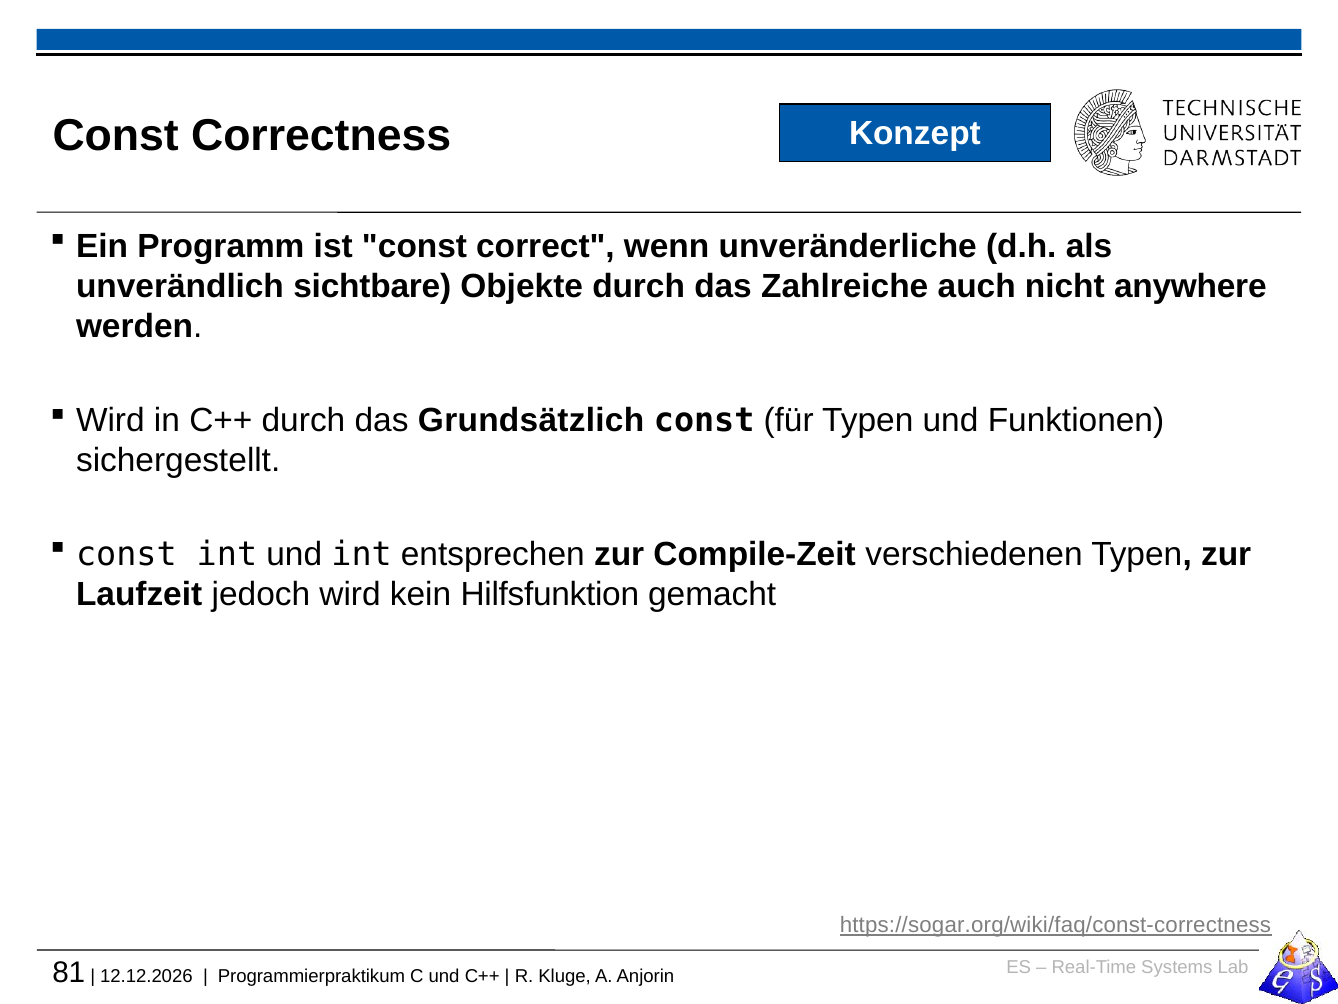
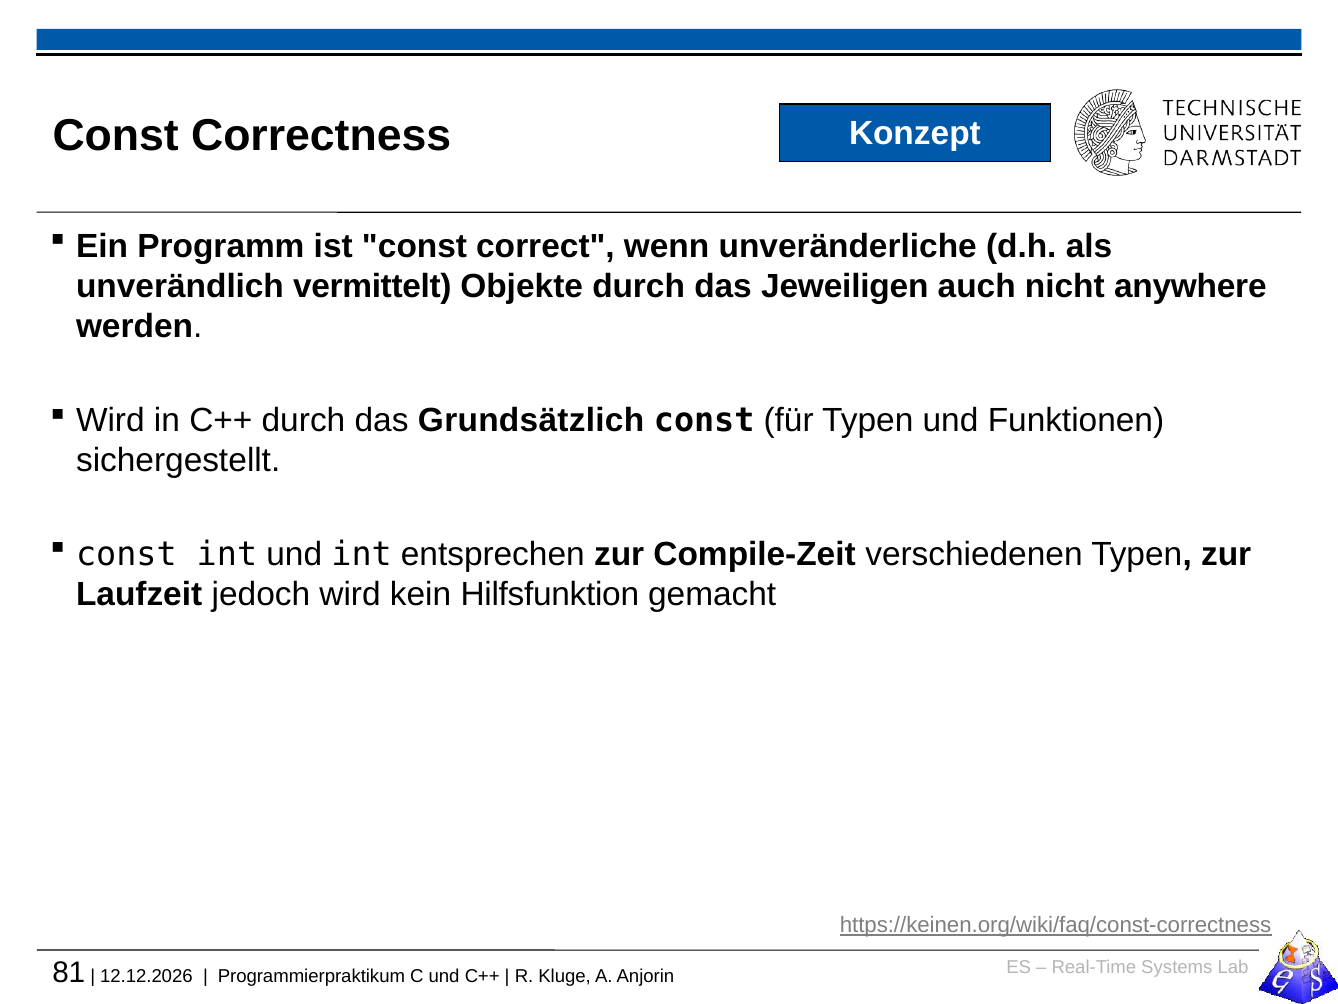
sichtbare: sichtbare -> vermittelt
Zahlreiche: Zahlreiche -> Jeweiligen
https://sogar.org/wiki/faq/const-correctness: https://sogar.org/wiki/faq/const-correctness -> https://keinen.org/wiki/faq/const-correctness
